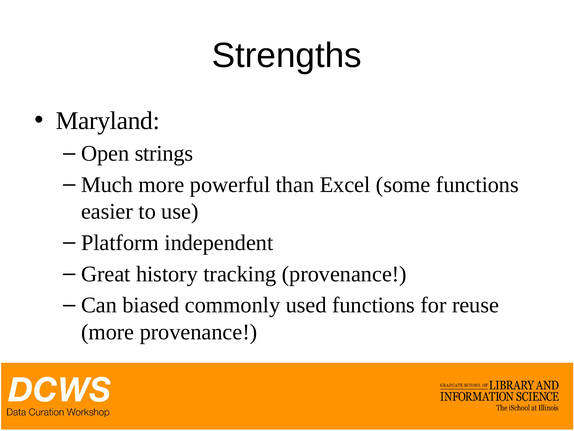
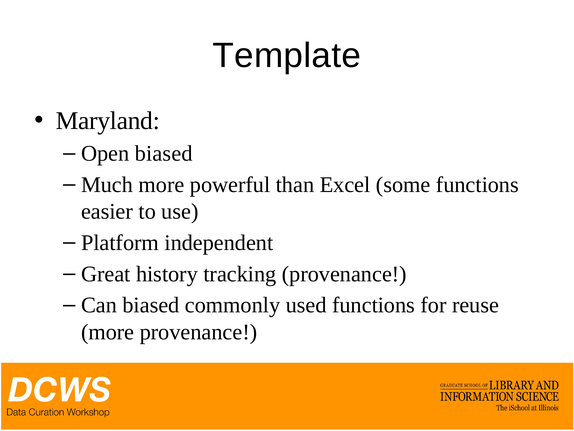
Strengths: Strengths -> Template
Open strings: strings -> biased
